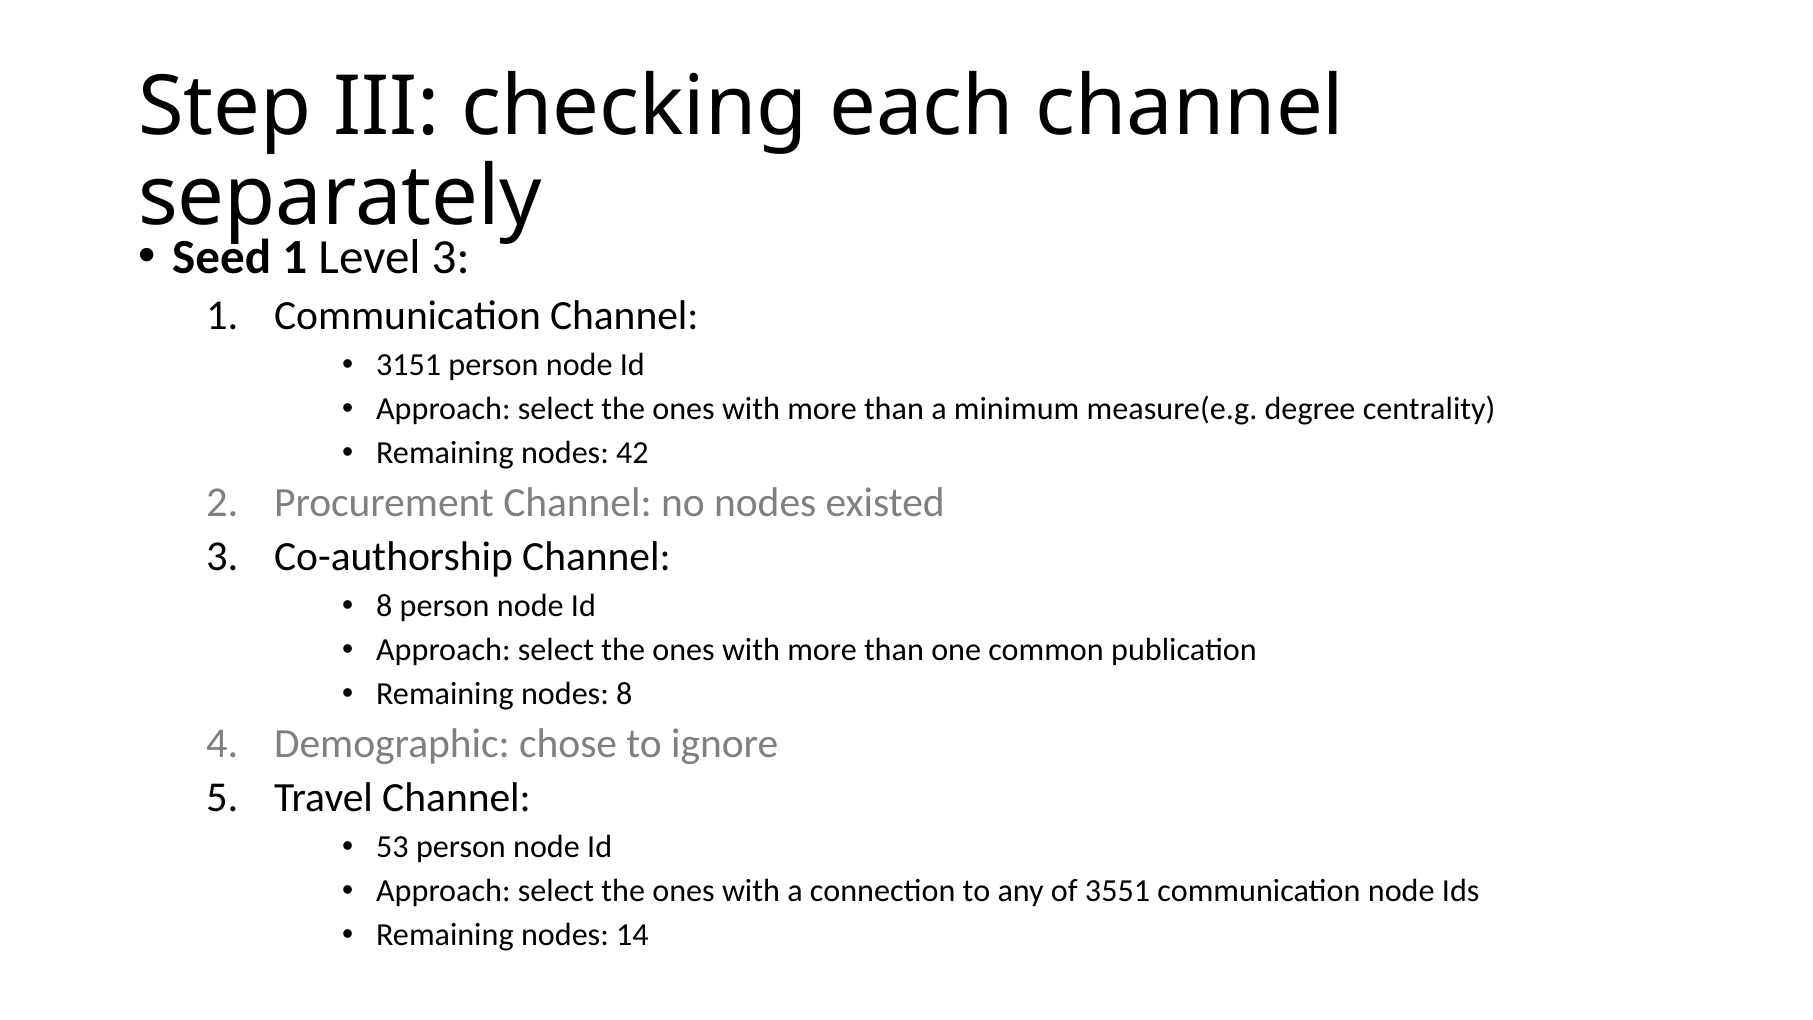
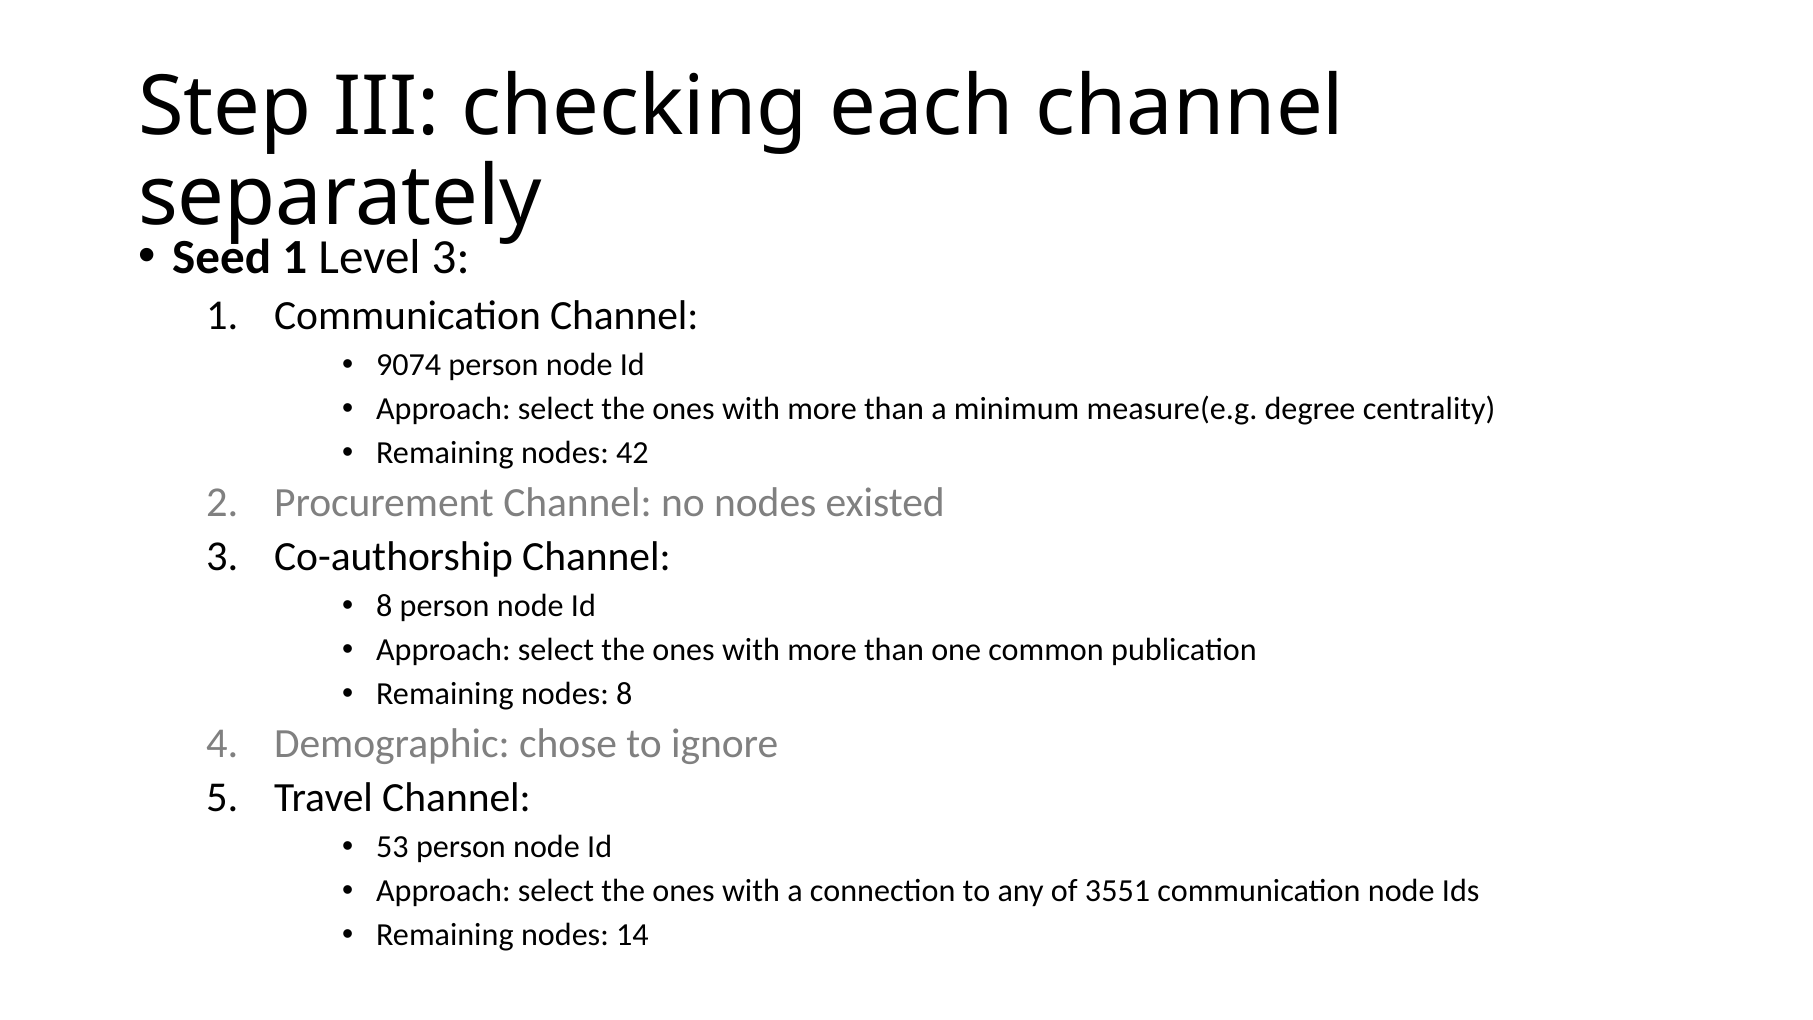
3151: 3151 -> 9074
